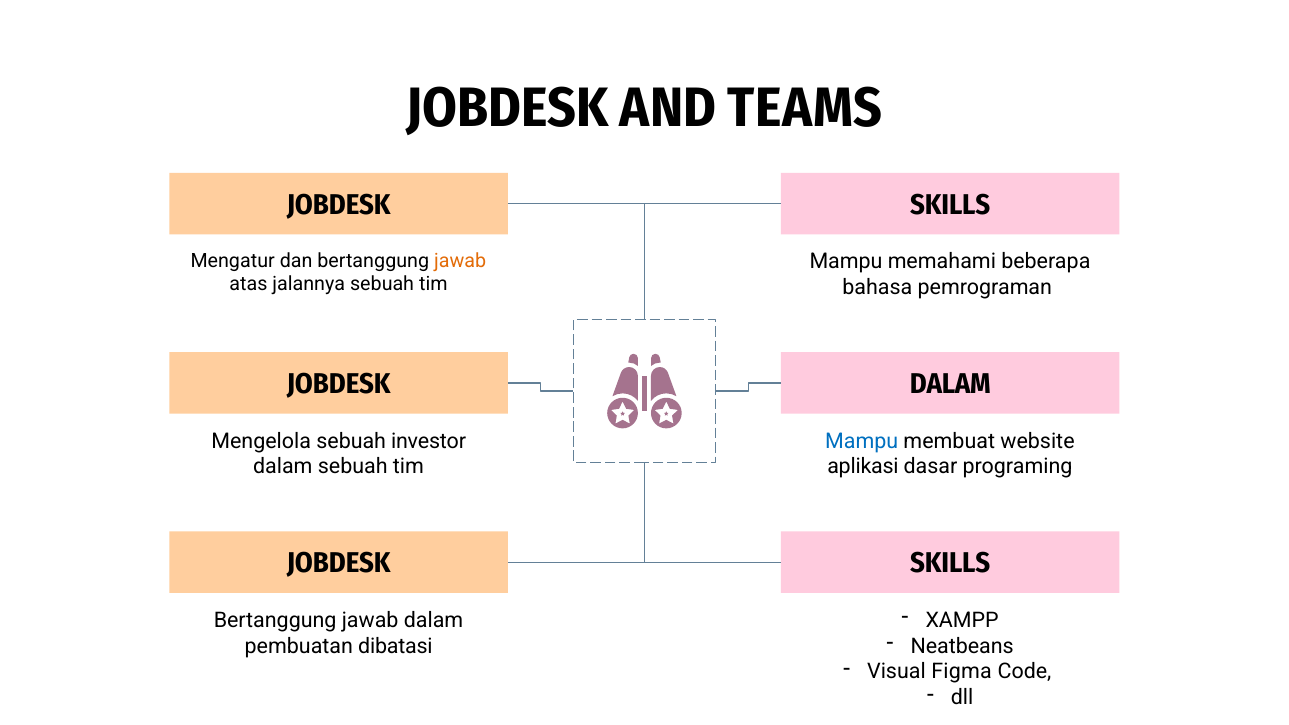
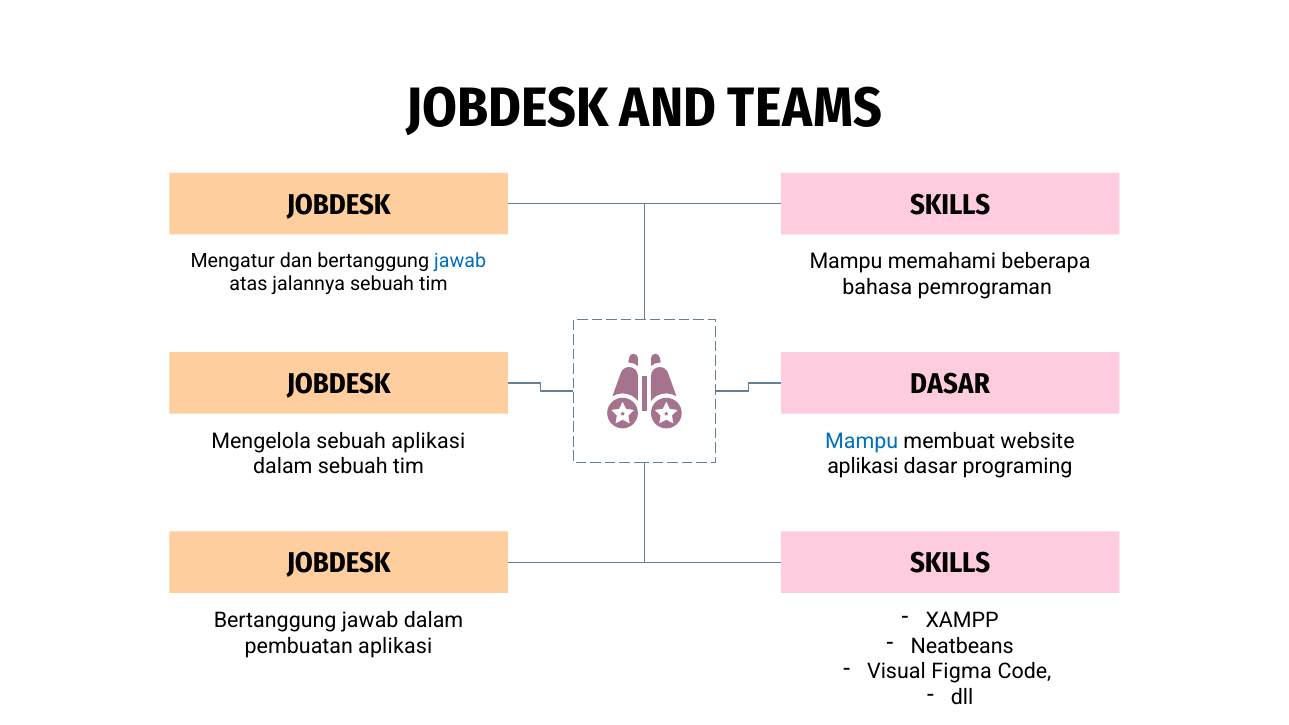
jawab at (460, 261) colour: orange -> blue
DALAM at (950, 384): DALAM -> DASAR
sebuah investor: investor -> aplikasi
pembuatan dibatasi: dibatasi -> aplikasi
